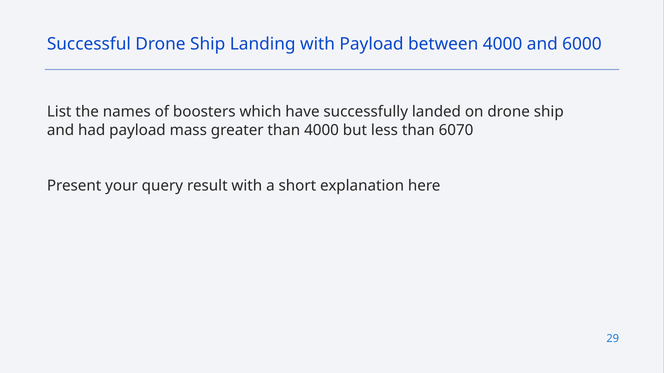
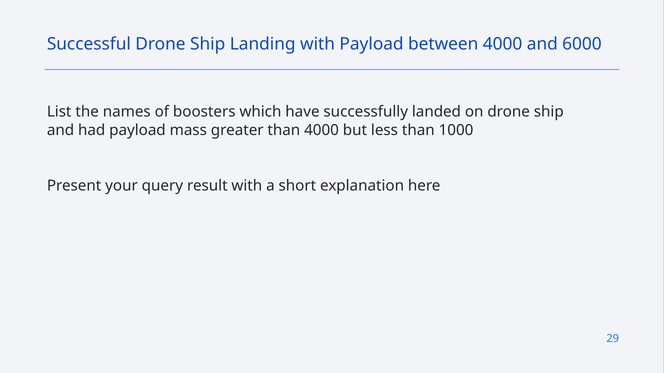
6070: 6070 -> 1000
